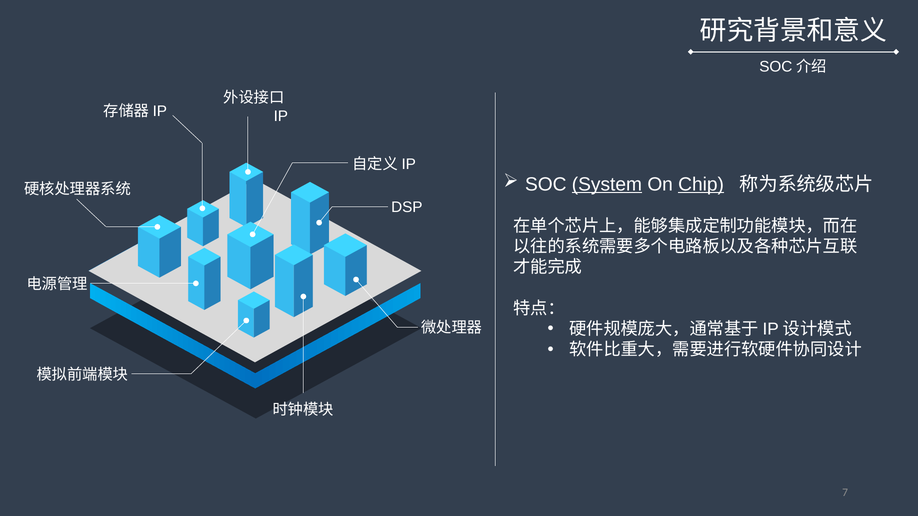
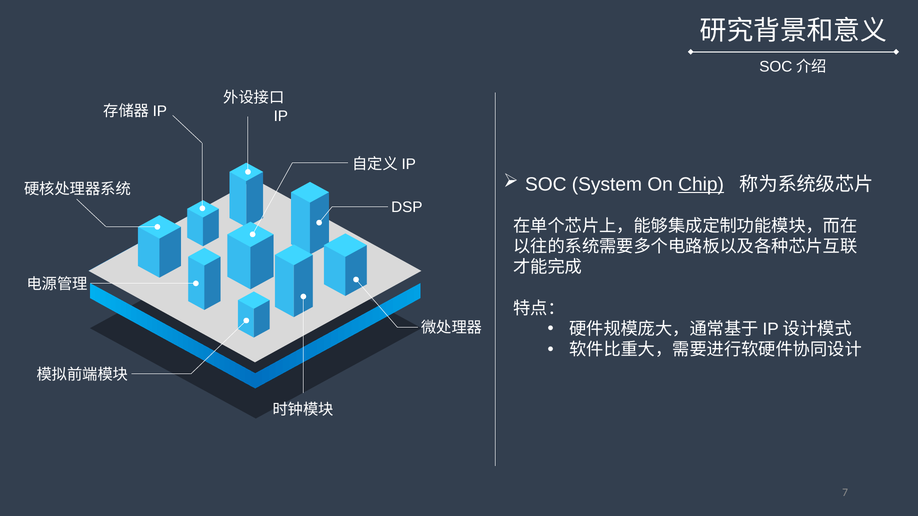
System underline: present -> none
